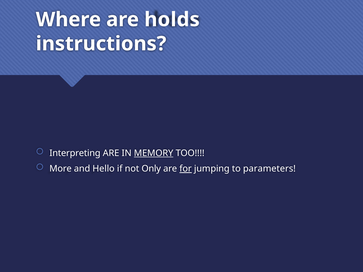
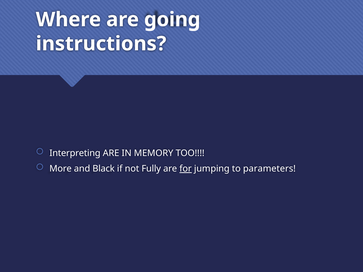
holds: holds -> going
MEMORY underline: present -> none
Hello: Hello -> Black
Only: Only -> Fully
